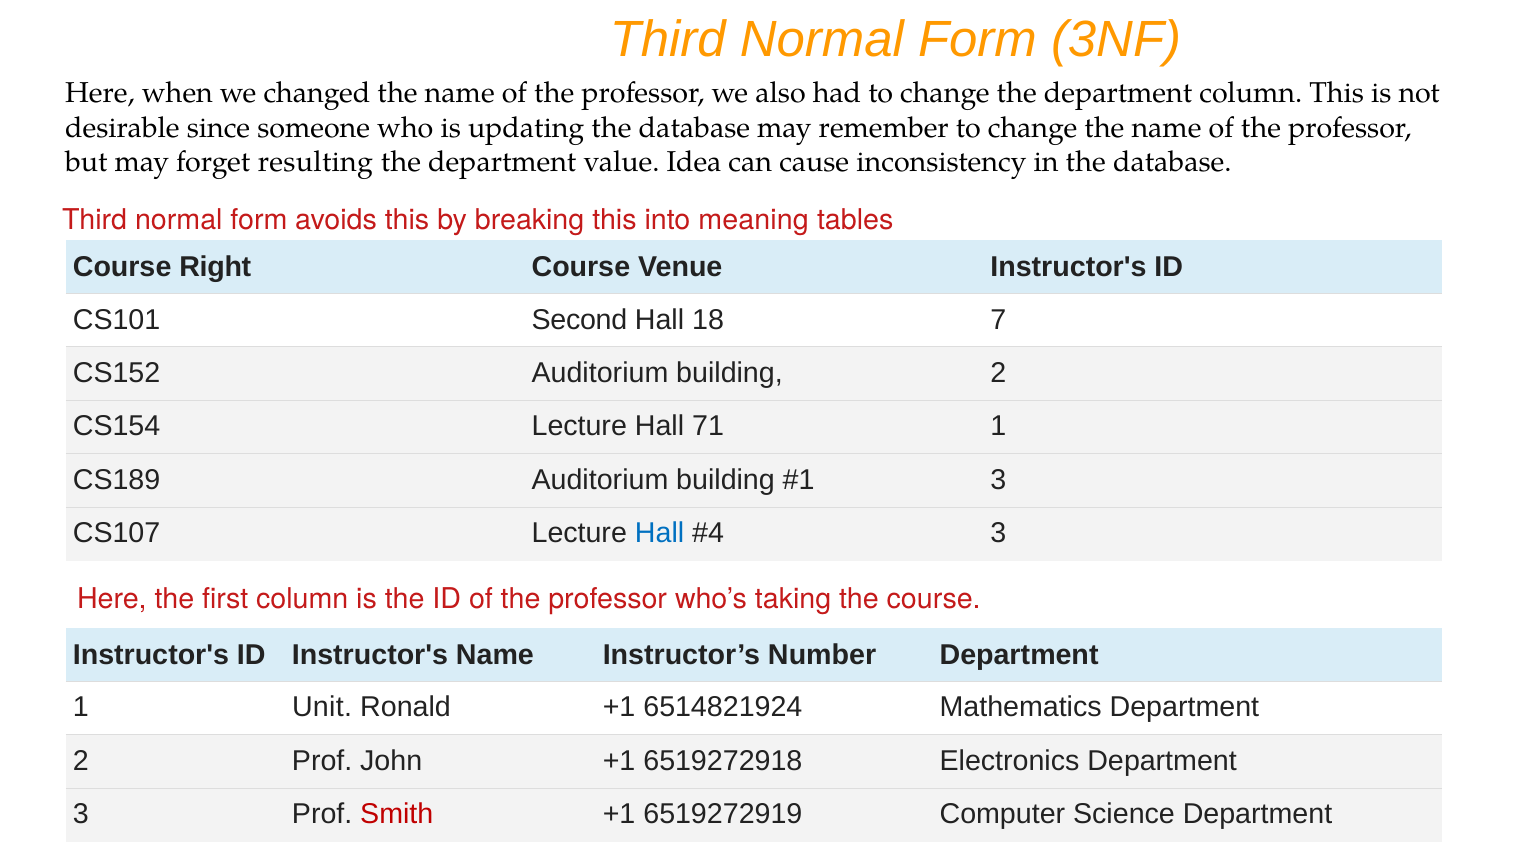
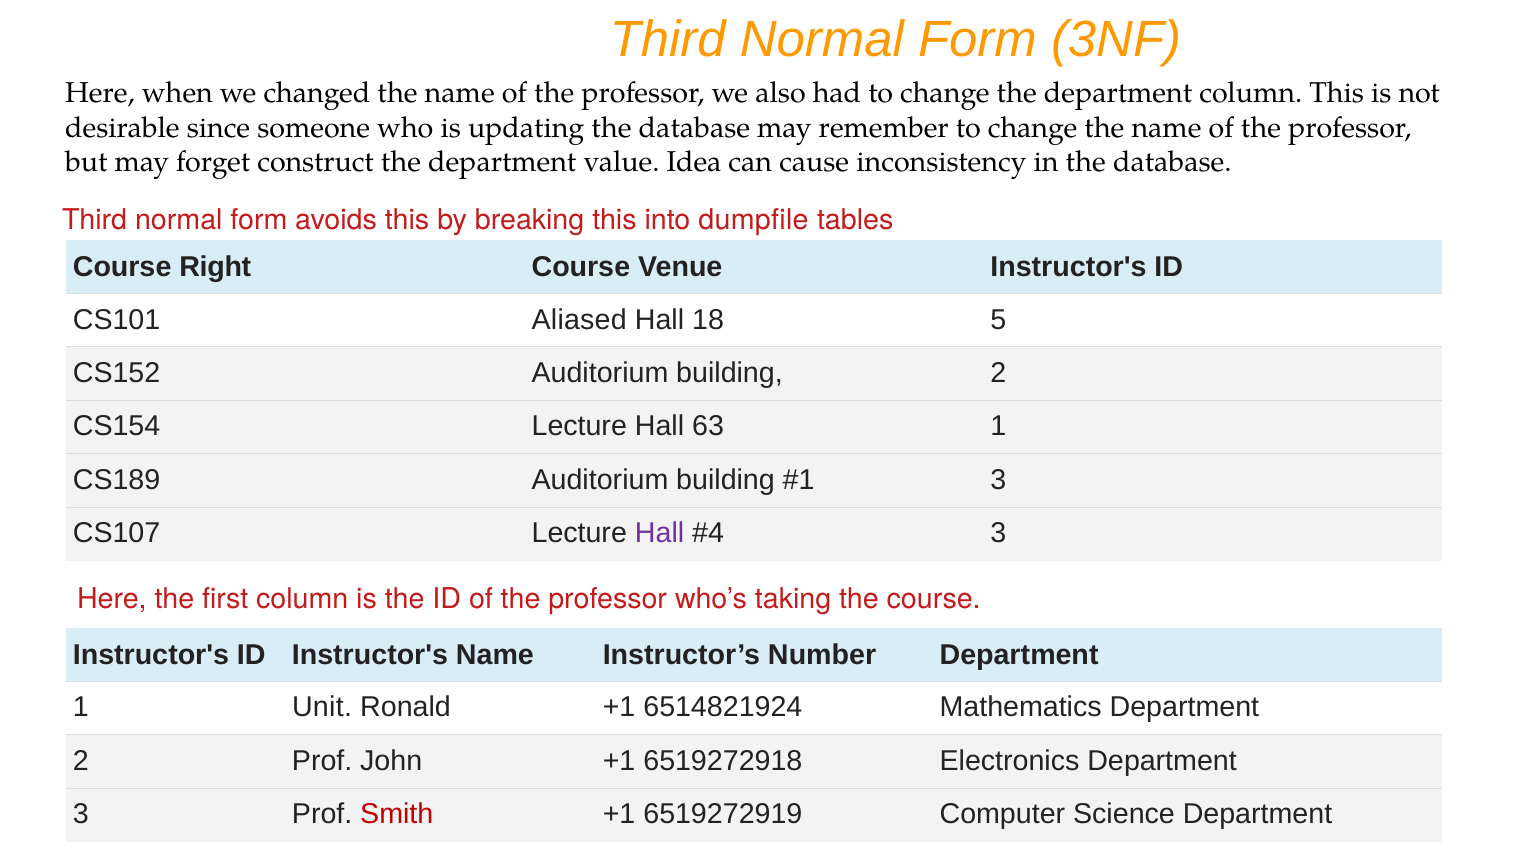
resulting: resulting -> construct
meaning: meaning -> dumpfile
Second: Second -> Aliased
7: 7 -> 5
71: 71 -> 63
Hall at (660, 533) colour: blue -> purple
